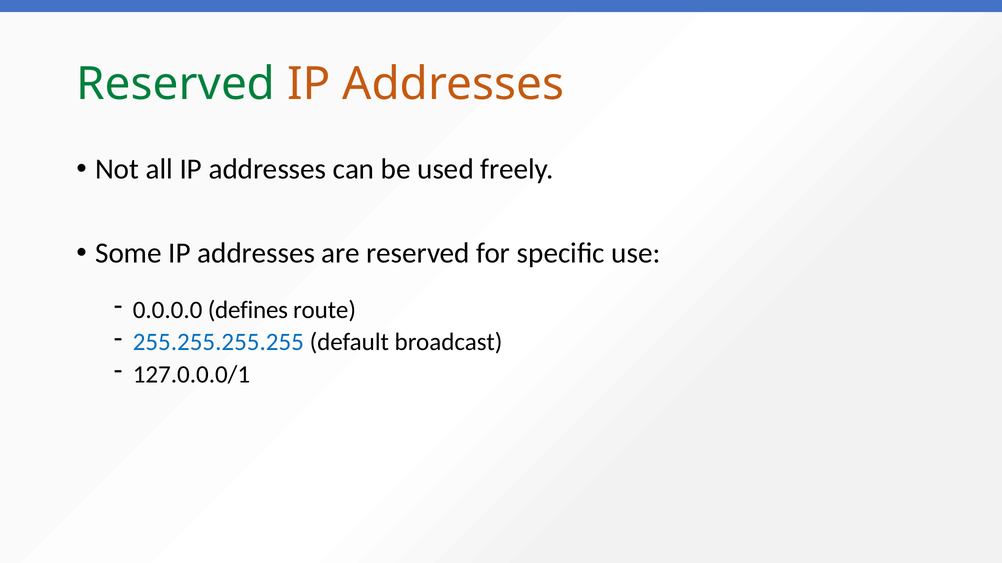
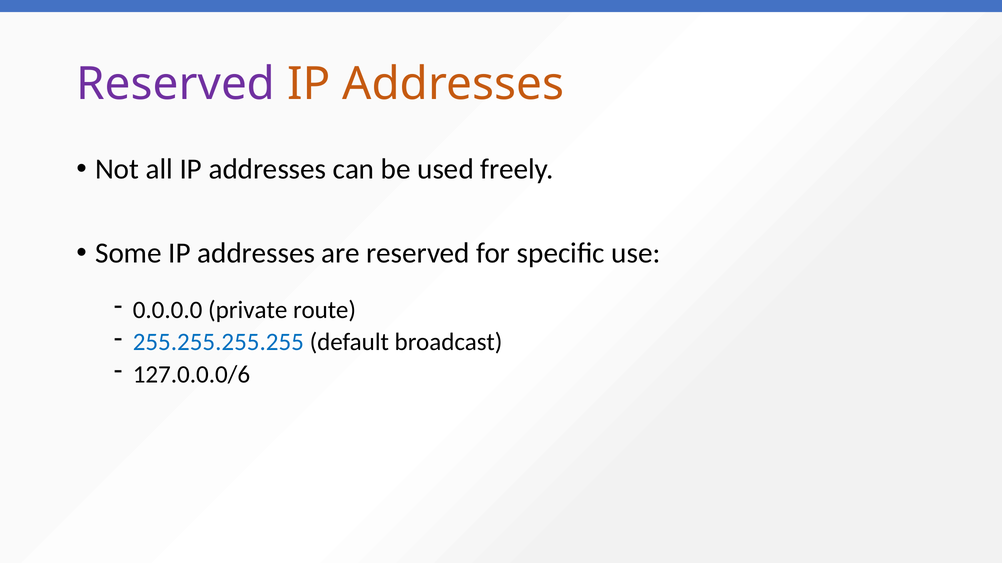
Reserved at (176, 84) colour: green -> purple
defines: defines -> private
127.0.0.0/1: 127.0.0.0/1 -> 127.0.0.0/6
